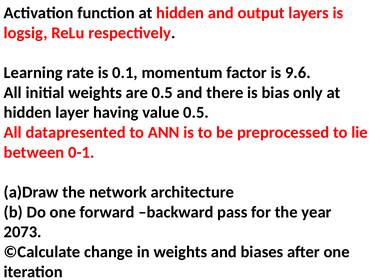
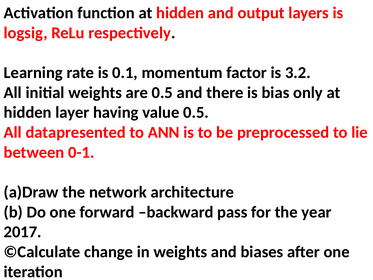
9.6: 9.6 -> 3.2
2073: 2073 -> 2017
